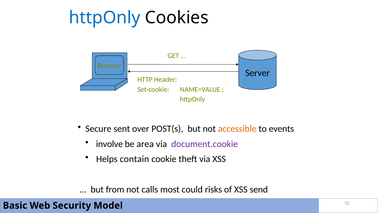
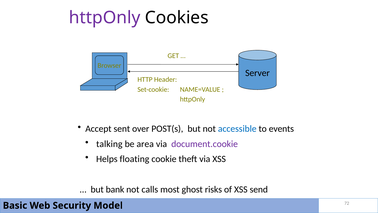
httpOnly at (105, 18) colour: blue -> purple
Secure: Secure -> Accept
accessible colour: orange -> blue
involve: involve -> talking
contain: contain -> floating
from: from -> bank
could: could -> ghost
